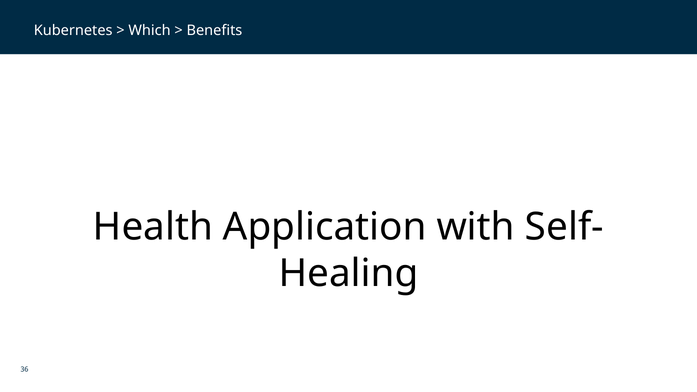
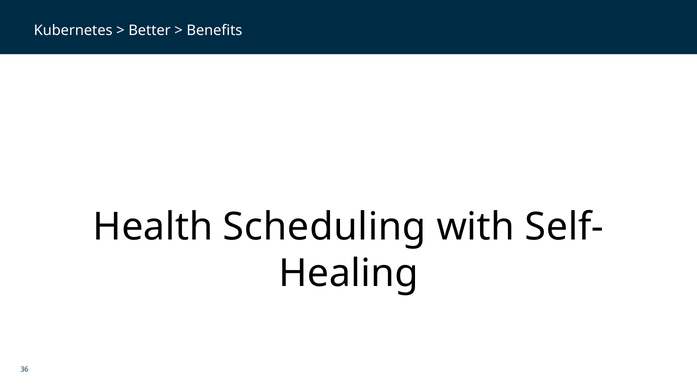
Which: Which -> Better
Application at (325, 227): Application -> Scheduling
